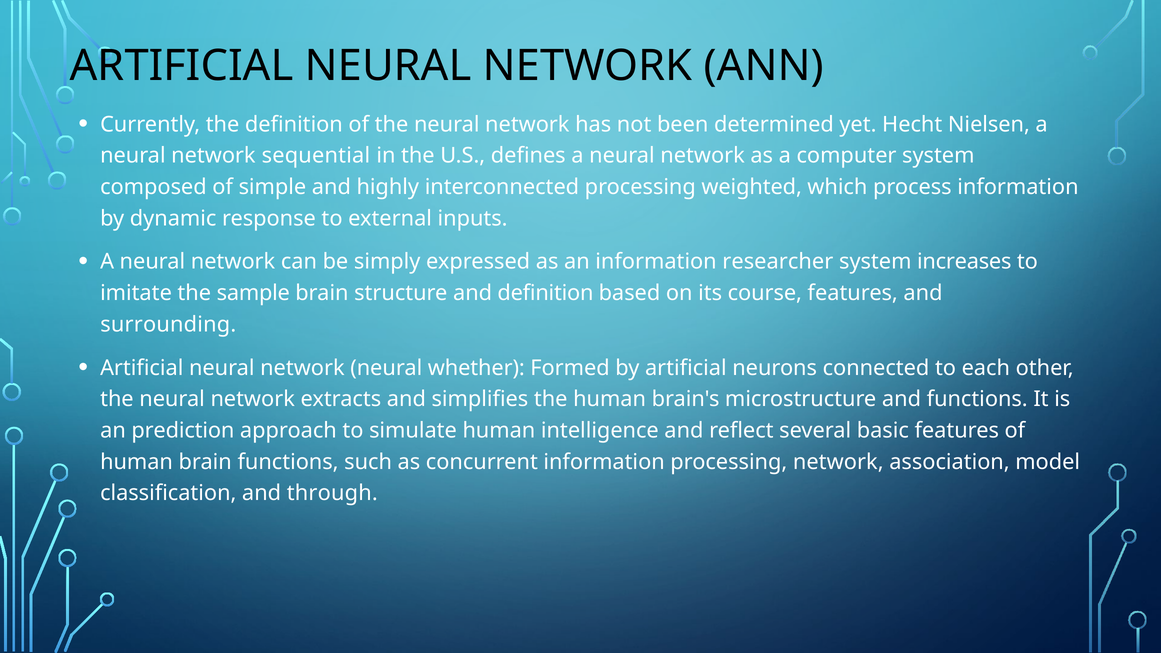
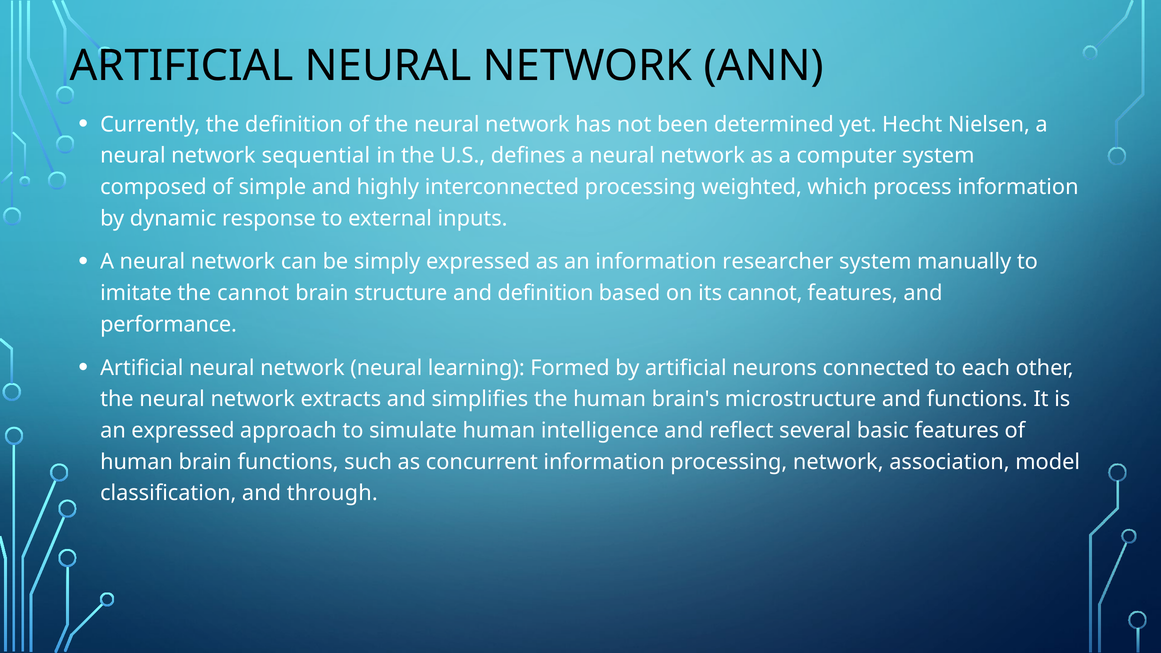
increases: increases -> manually
the sample: sample -> cannot
its course: course -> cannot
surrounding: surrounding -> performance
whether: whether -> learning
an prediction: prediction -> expressed
